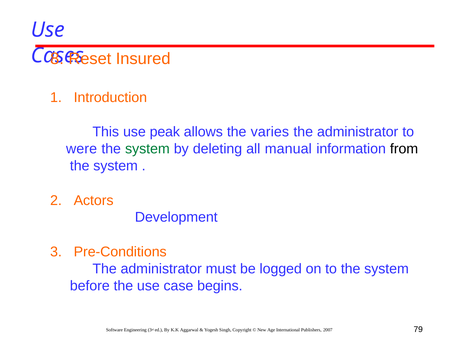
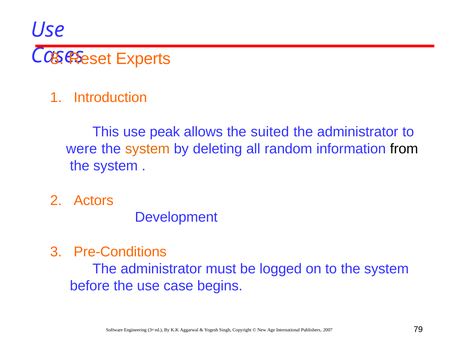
Insured: Insured -> Experts
varies: varies -> suited
system at (147, 149) colour: green -> orange
manual: manual -> random
